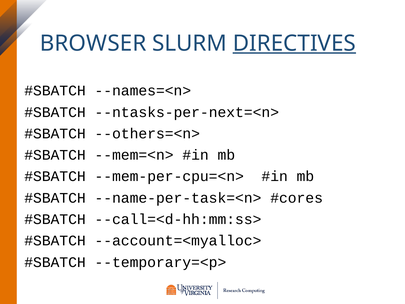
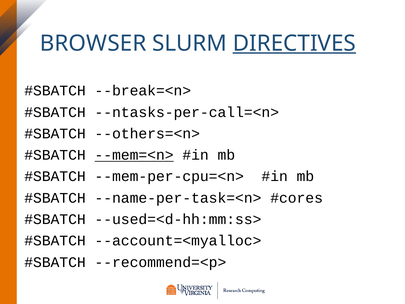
--names=<n>: --names=<n> -> --break=<n>
--ntasks-per-next=<n>: --ntasks-per-next=<n> -> --ntasks-per-call=<n>
--mem=<n> underline: none -> present
--call=<d-hh:mm:ss>: --call=<d-hh:mm:ss> -> --used=<d-hh:mm:ss>
--temporary=<p>: --temporary=<p> -> --recommend=<p>
